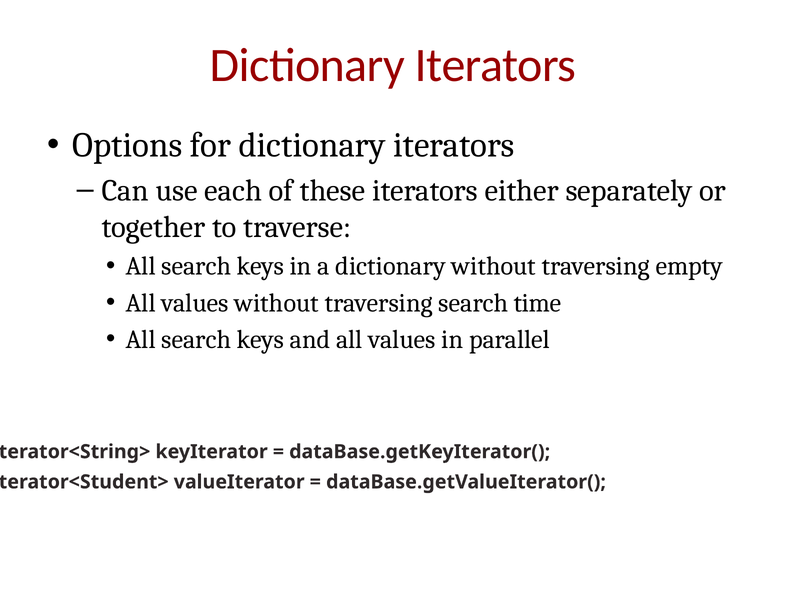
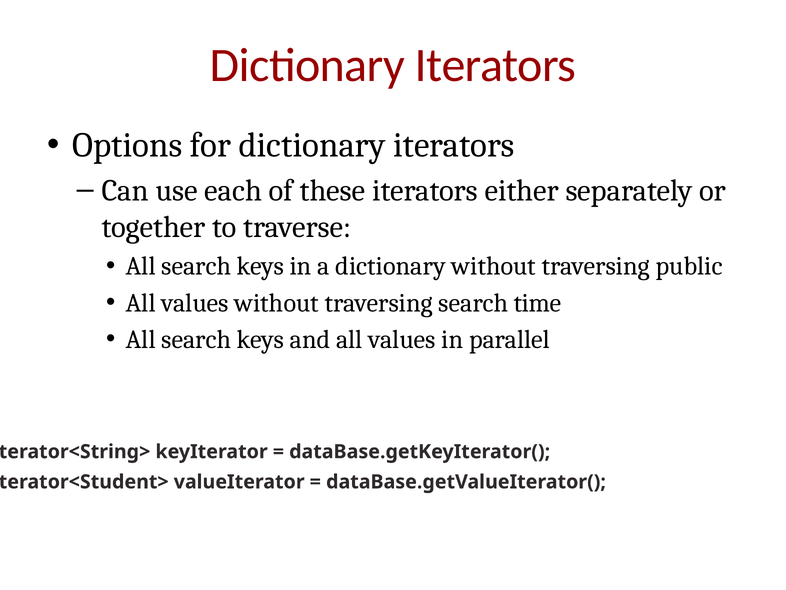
empty: empty -> public
